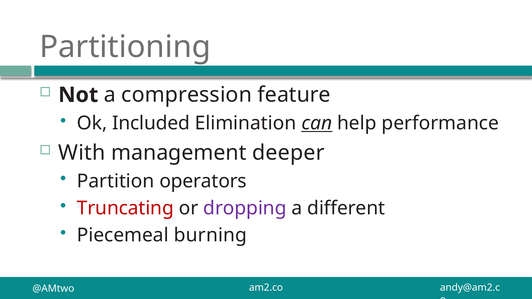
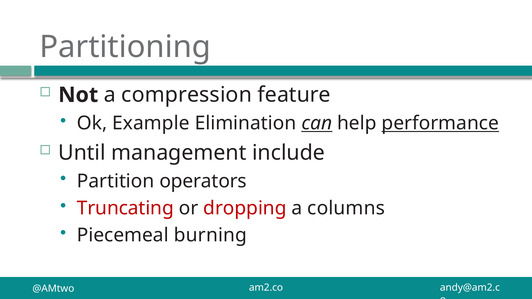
Included: Included -> Example
performance underline: none -> present
With: With -> Until
deeper: deeper -> include
dropping colour: purple -> red
different: different -> columns
